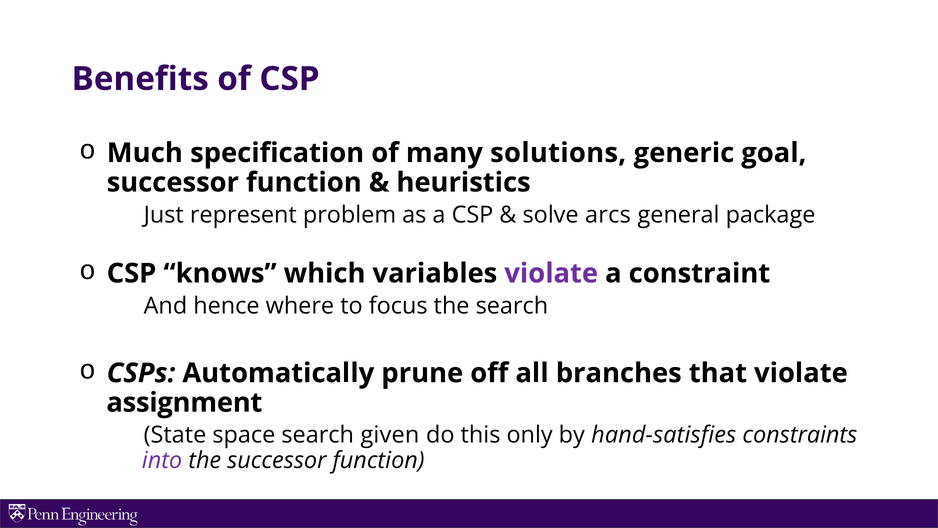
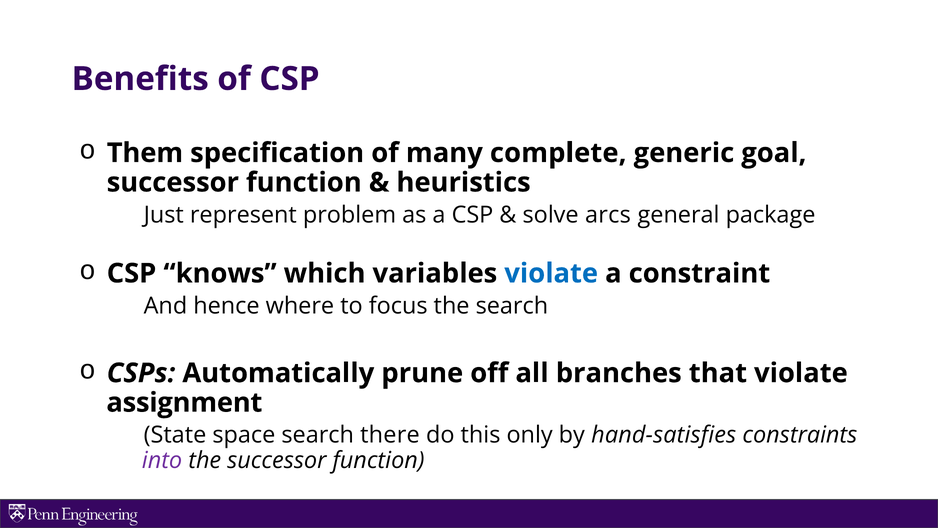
Much: Much -> Them
solutions: solutions -> complete
violate at (551, 273) colour: purple -> blue
given: given -> there
